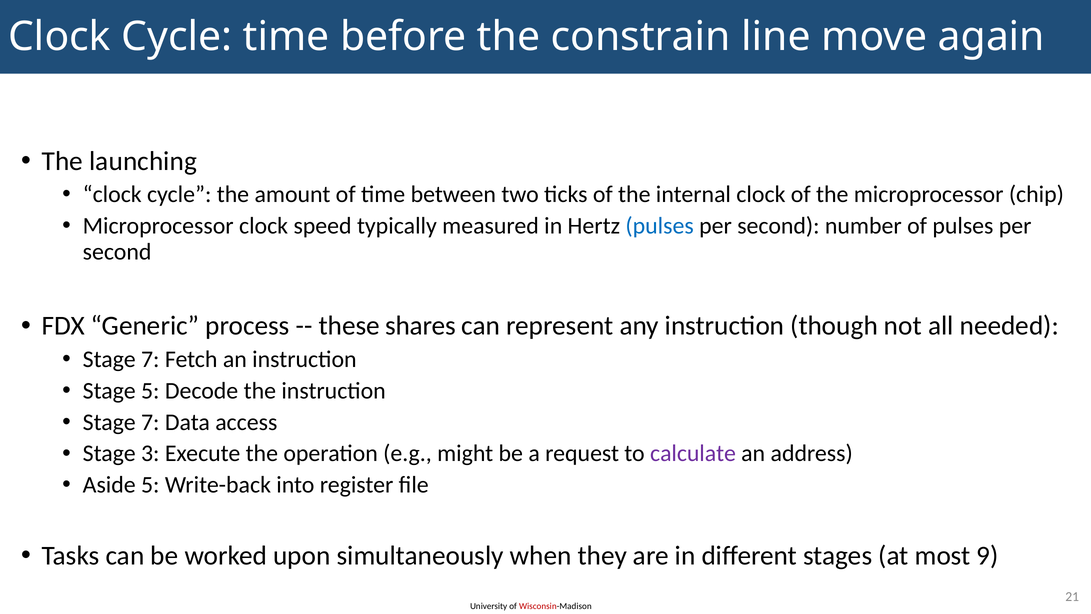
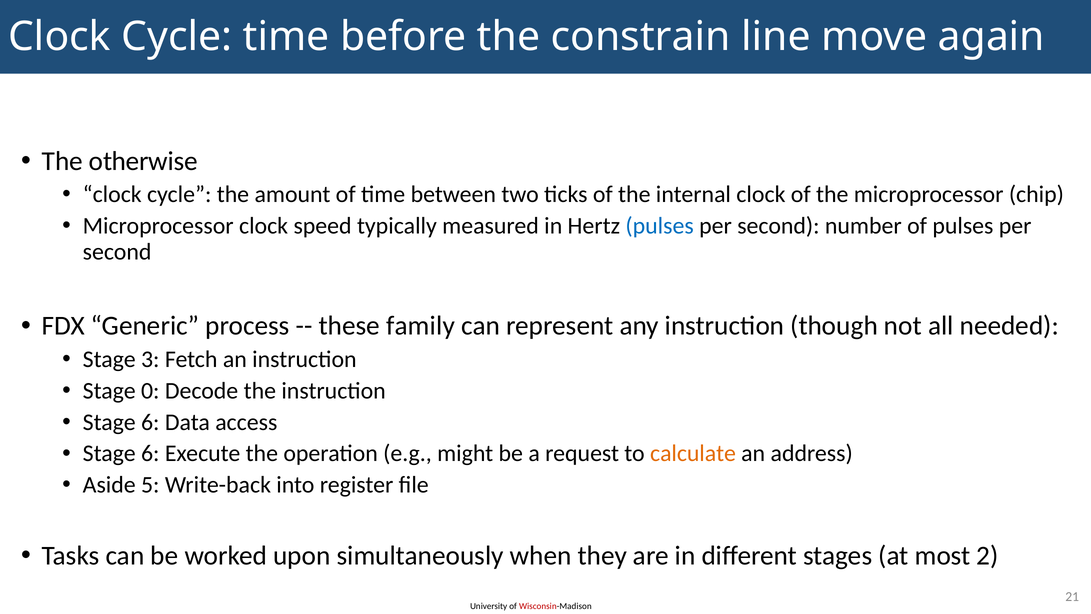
launching: launching -> otherwise
shares: shares -> family
7 at (150, 359): 7 -> 3
Stage 5: 5 -> 0
7 at (150, 422): 7 -> 6
3 at (150, 453): 3 -> 6
calculate colour: purple -> orange
9: 9 -> 2
